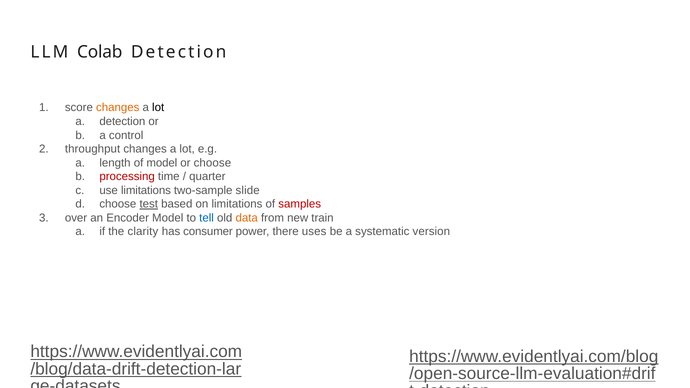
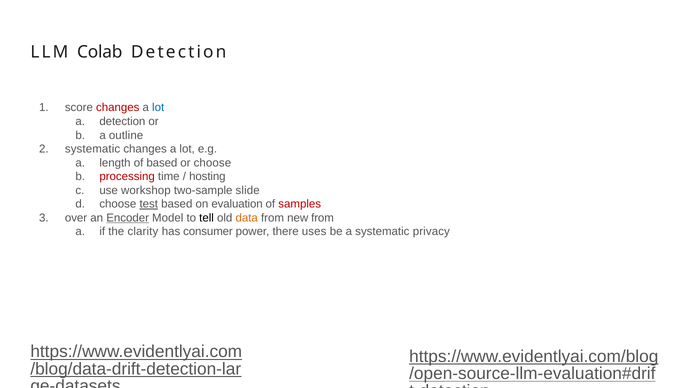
changes at (118, 108) colour: orange -> red
lot at (158, 108) colour: black -> blue
control: control -> outline
throughput at (93, 149): throughput -> systematic
of model: model -> based
quarter: quarter -> hosting
use limitations: limitations -> workshop
on limitations: limitations -> evaluation
Encoder underline: none -> present
tell colour: blue -> black
new train: train -> from
version: version -> privacy
